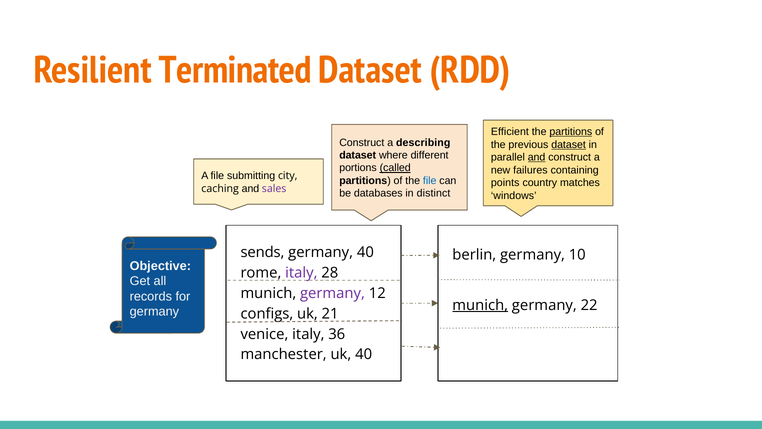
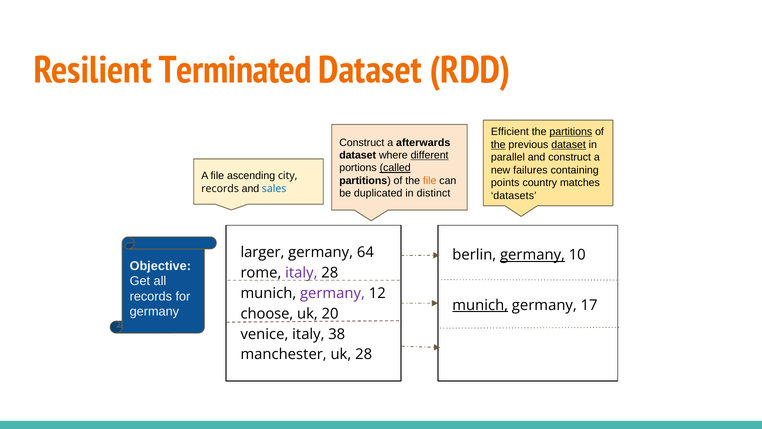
describing: describing -> afterwards
the at (498, 144) underline: none -> present
different underline: none -> present
and at (537, 157) underline: present -> none
submitting: submitting -> ascending
file at (430, 181) colour: blue -> orange
caching at (220, 189): caching -> records
sales colour: purple -> blue
databases: databases -> duplicated
windows: windows -> datasets
sends: sends -> larger
germany 40: 40 -> 64
germany at (532, 255) underline: none -> present
22: 22 -> 17
configs: configs -> choose
21: 21 -> 20
36: 36 -> 38
uk 40: 40 -> 28
